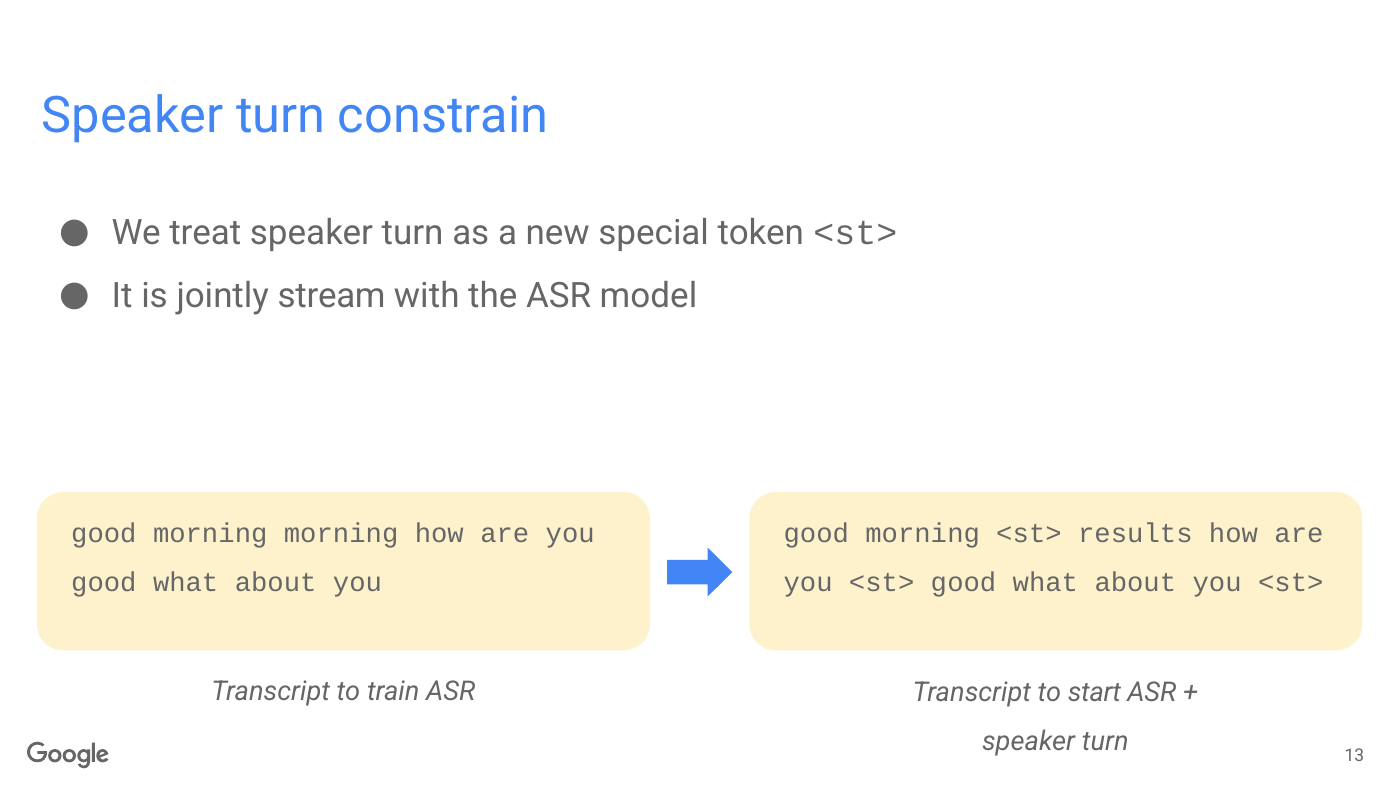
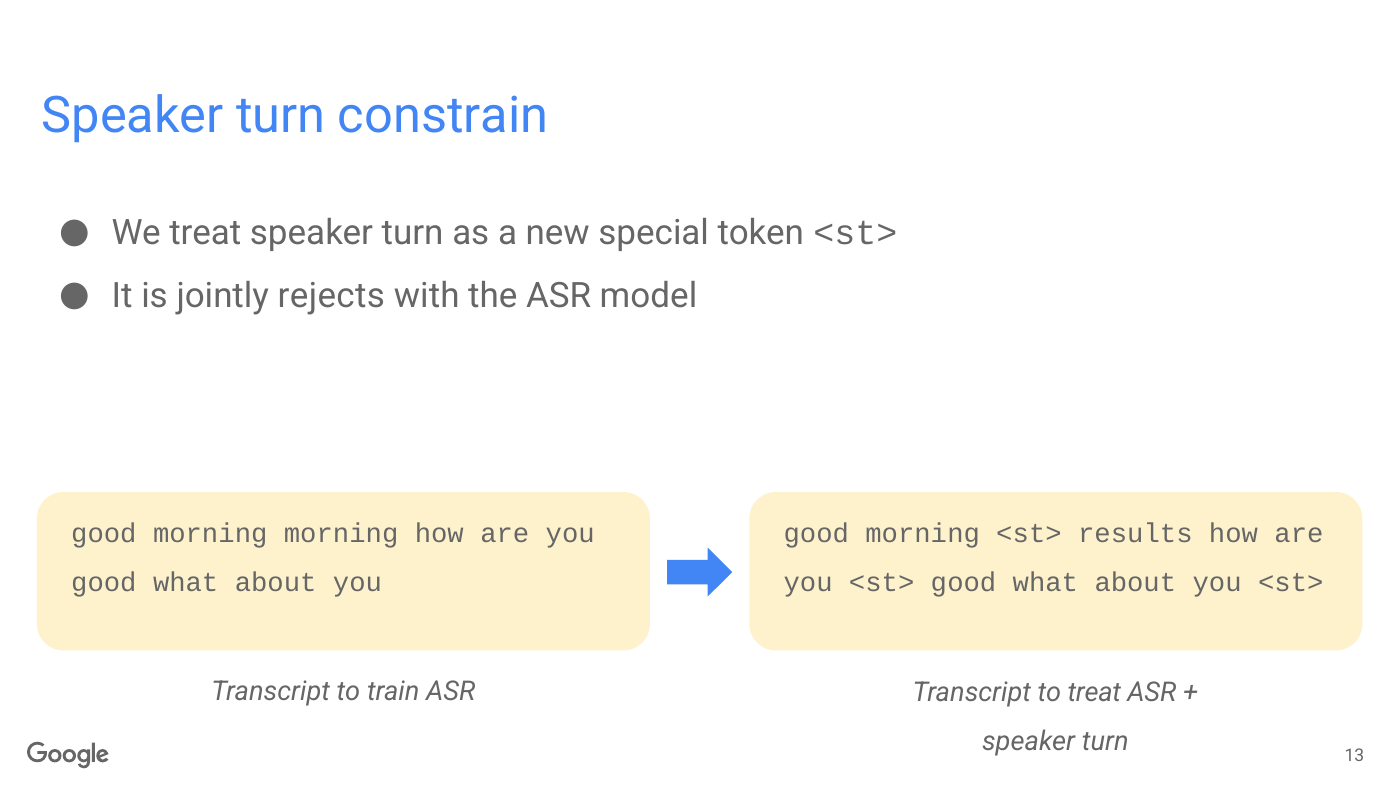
stream: stream -> rejects
to start: start -> treat
